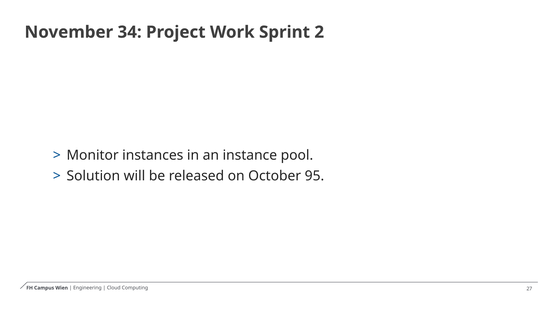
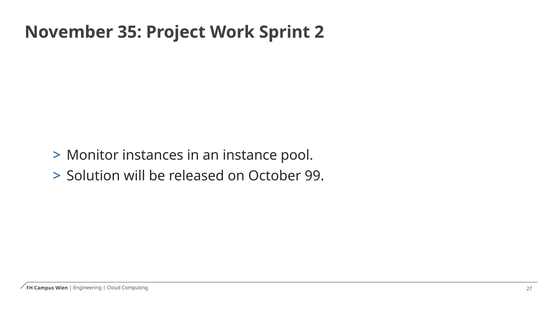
34: 34 -> 35
95: 95 -> 99
